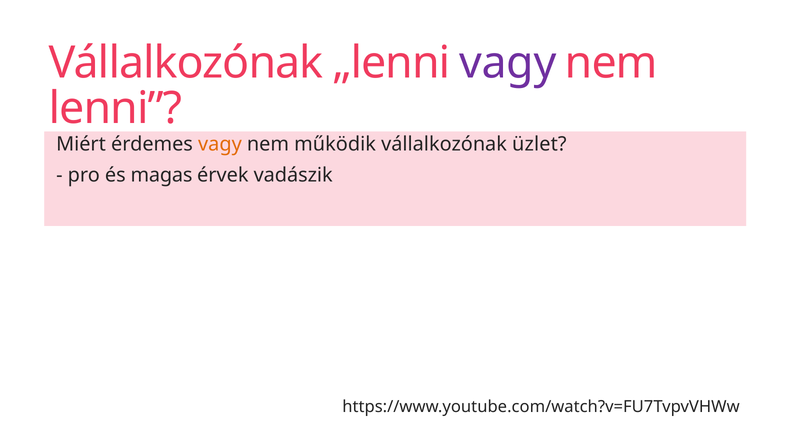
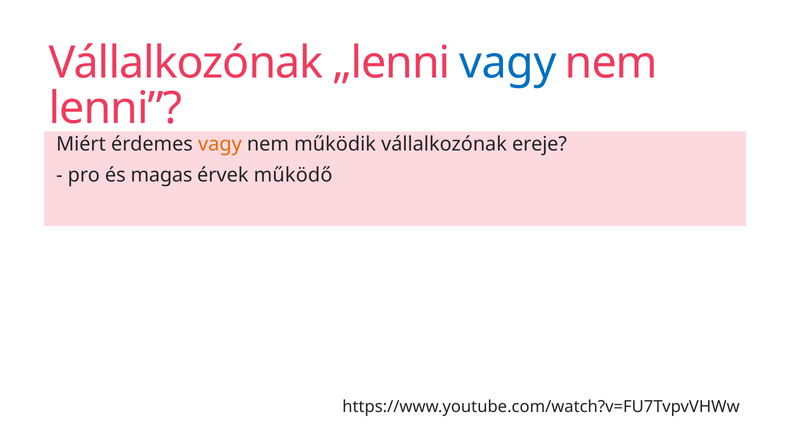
vagy at (508, 63) colour: purple -> blue
üzlet: üzlet -> ereje
vadászik: vadászik -> működő
